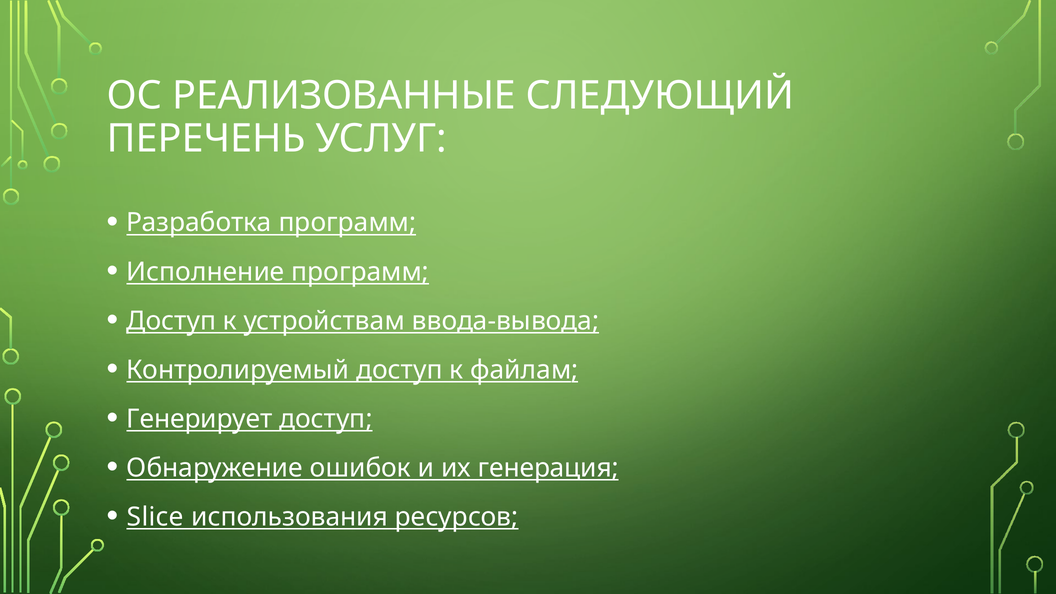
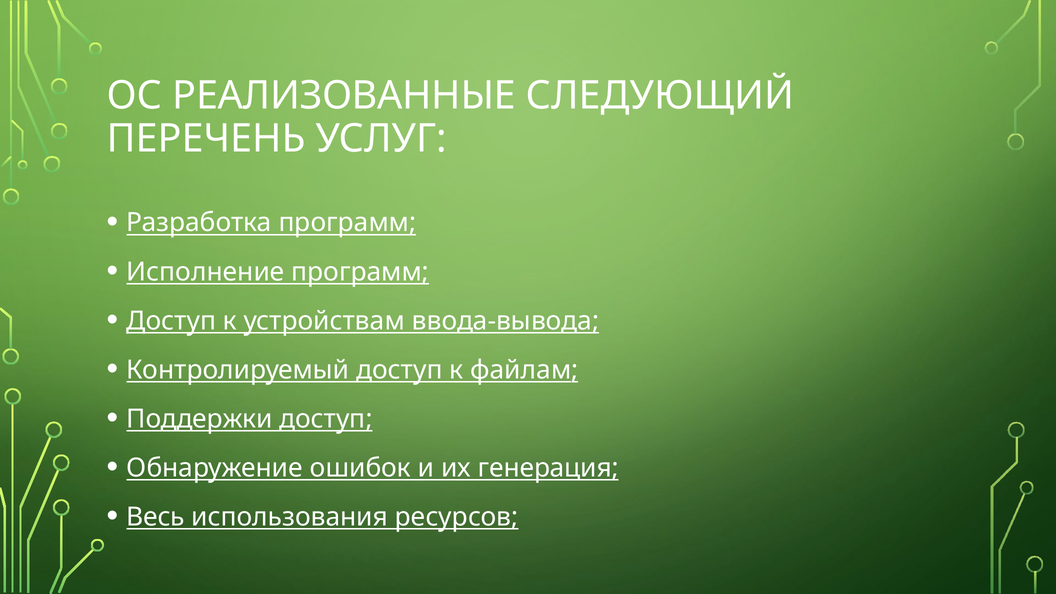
Генерирует: Генерирует -> Поддержки
Slice: Slice -> Весь
